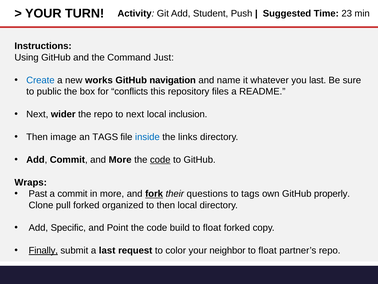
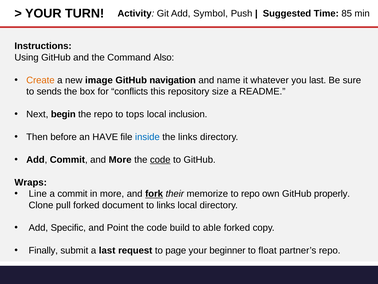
Student: Student -> Symbol
23: 23 -> 85
Just: Just -> Also
Create colour: blue -> orange
works: works -> image
public: public -> sends
files: files -> size
wider: wider -> begin
to next: next -> tops
image: image -> before
an TAGS: TAGS -> HAVE
Past: Past -> Line
questions: questions -> memorize
to tags: tags -> repo
organized: organized -> document
to then: then -> links
float at (212, 227): float -> able
Finally underline: present -> none
color: color -> page
neighbor: neighbor -> beginner
